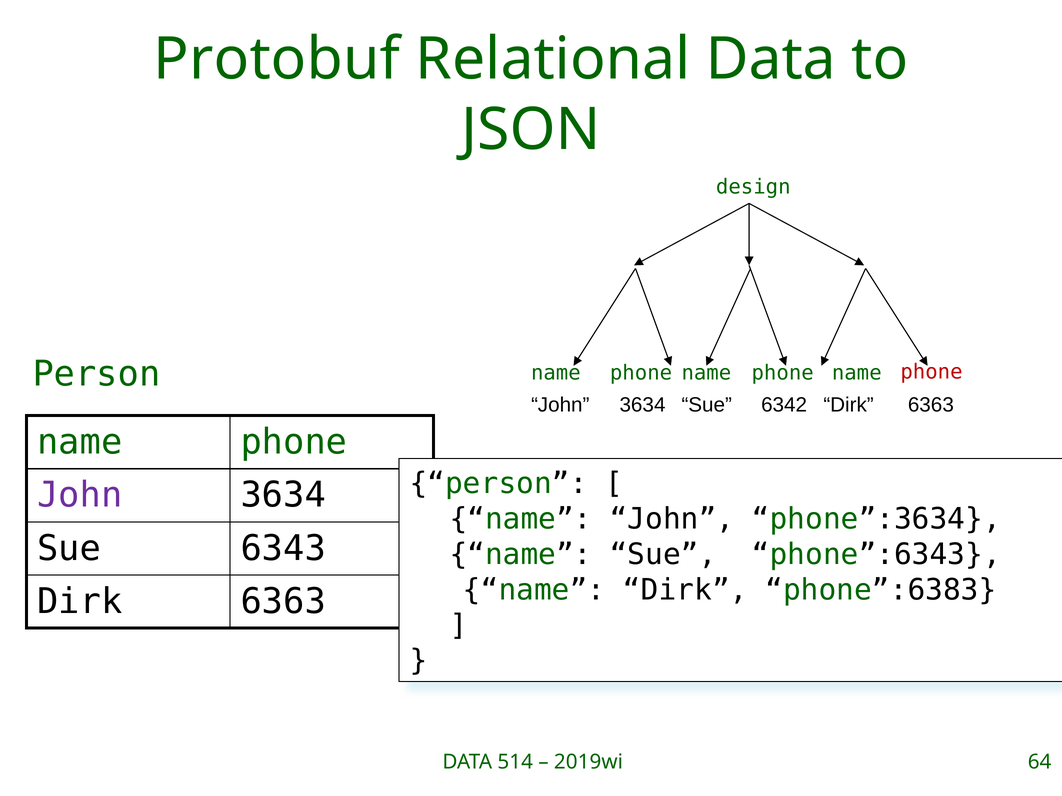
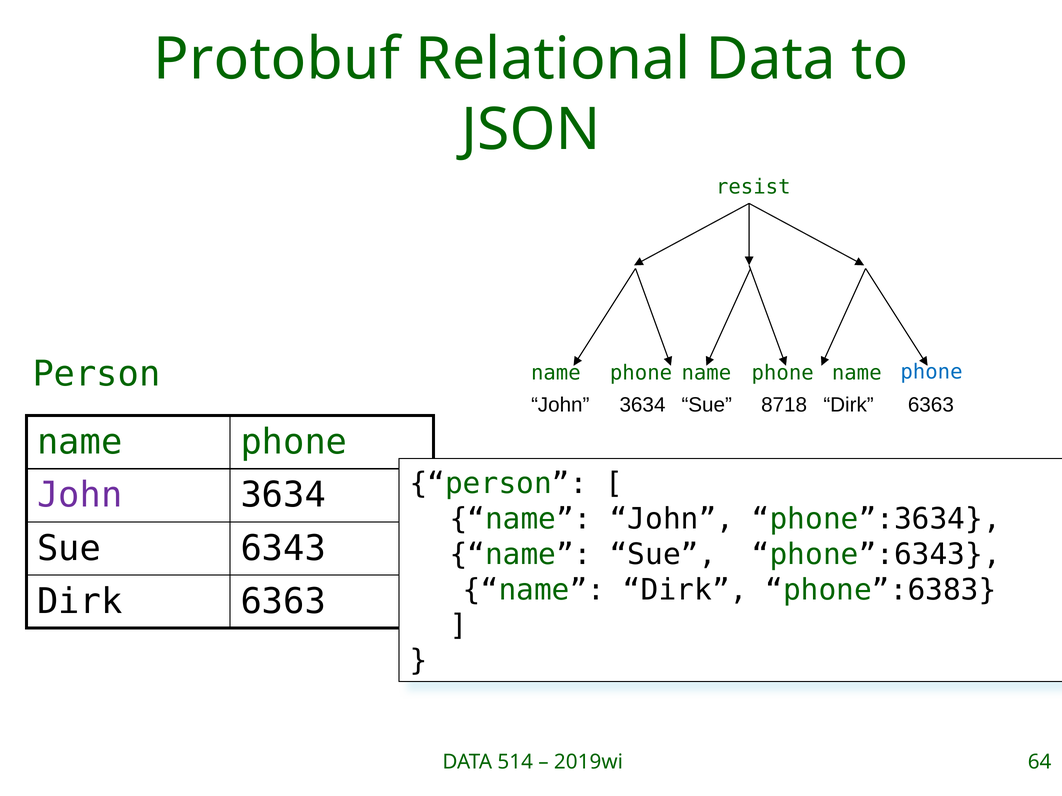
design: design -> resist
phone at (932, 372) colour: red -> blue
6342: 6342 -> 8718
